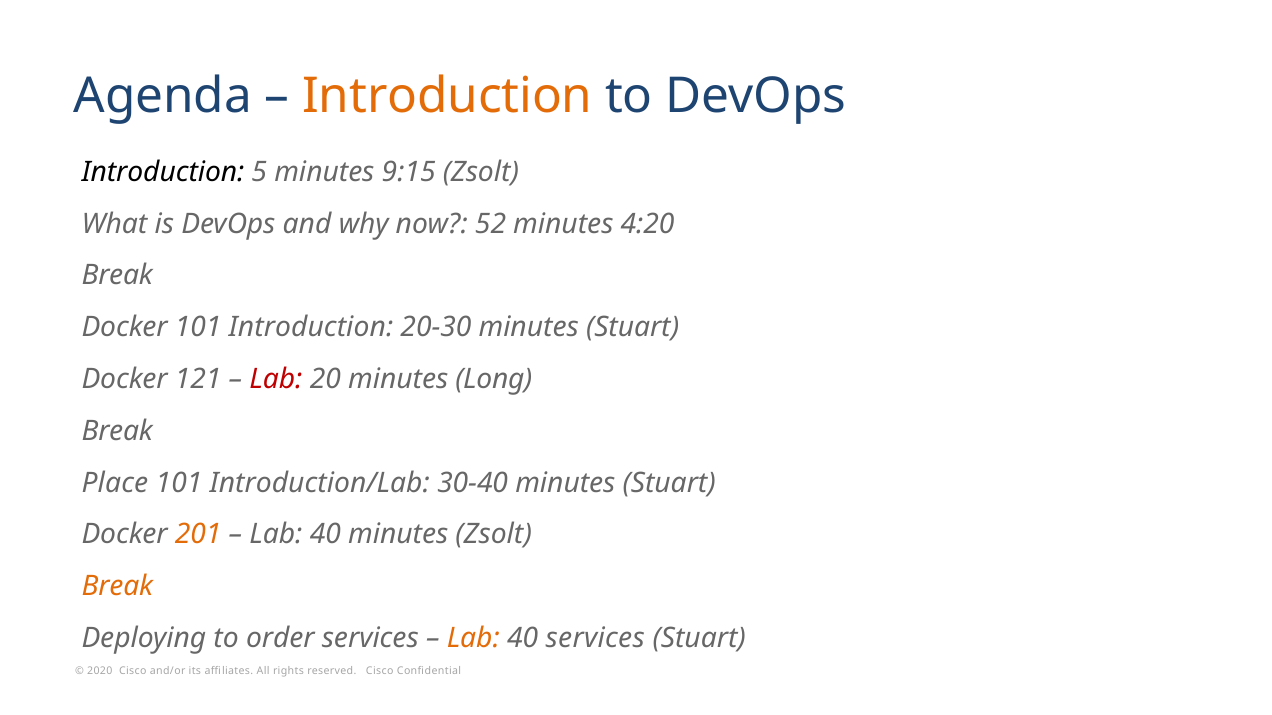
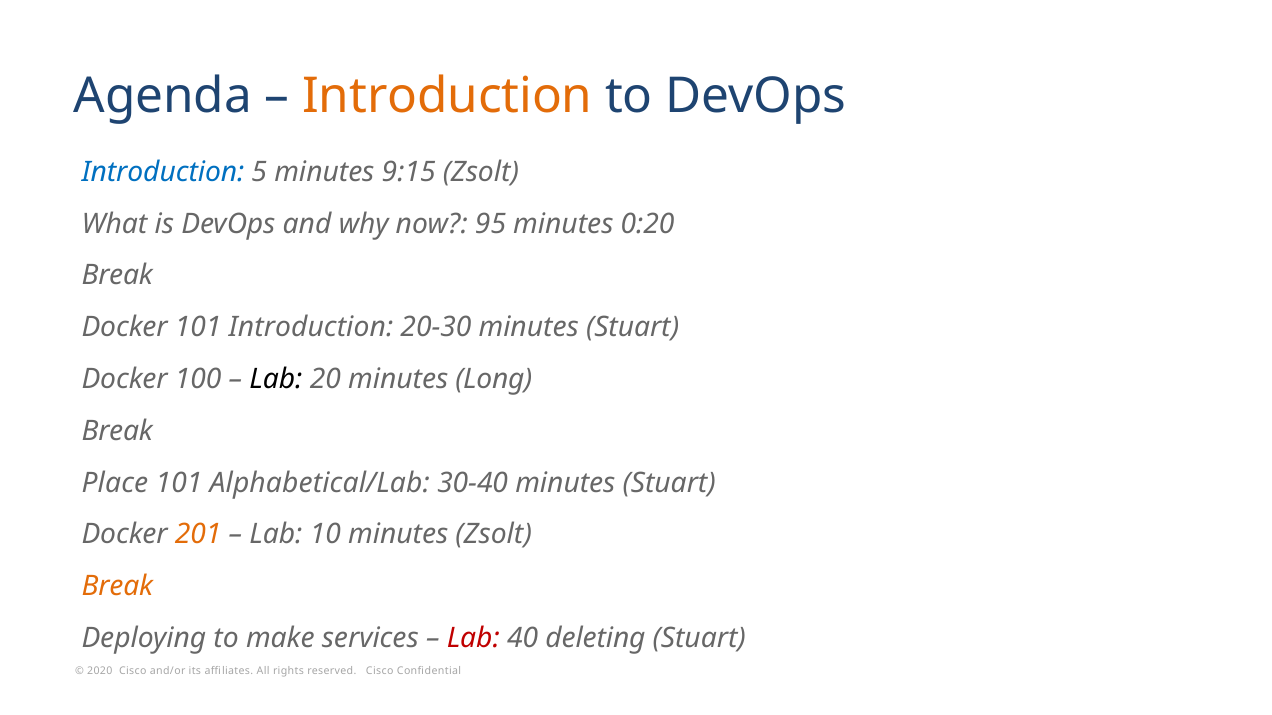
Introduction at (163, 172) colour: black -> blue
52: 52 -> 95
4:20: 4:20 -> 0:20
121: 121 -> 100
Lab at (276, 379) colour: red -> black
Introduction/Lab: Introduction/Lab -> Alphabetical/Lab
40 at (325, 535): 40 -> 10
order: order -> make
Lab at (473, 639) colour: orange -> red
40 services: services -> deleting
